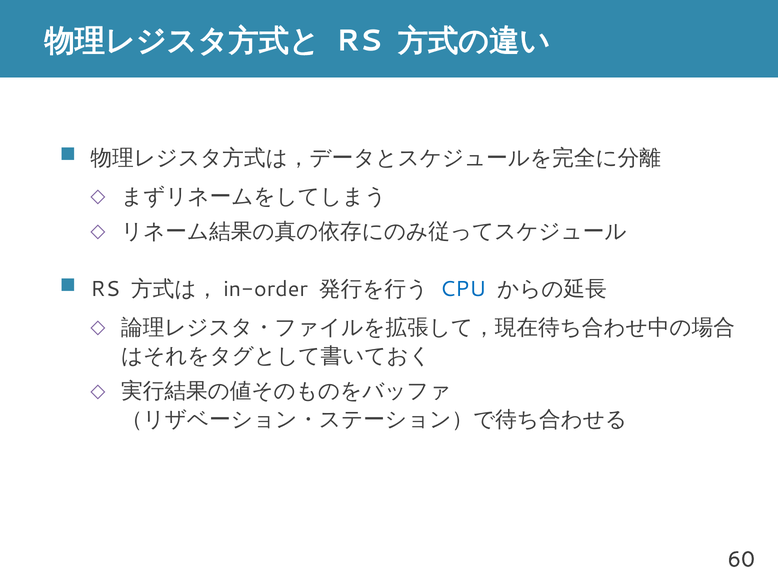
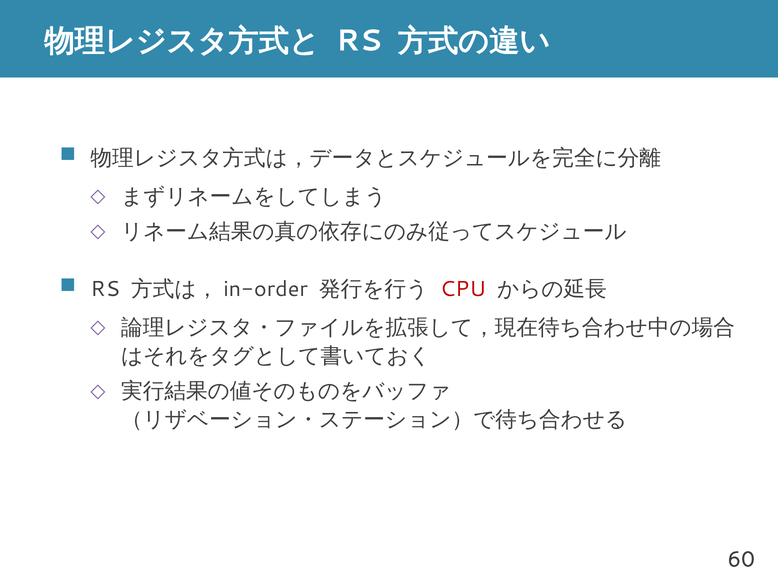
CPU colour: blue -> red
